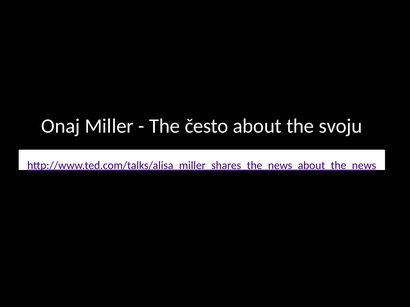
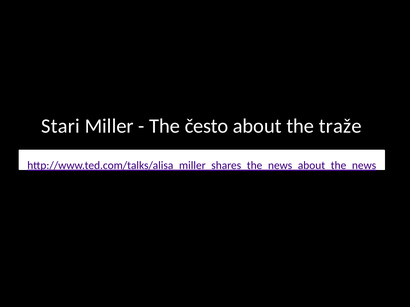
Onaj: Onaj -> Stari
svoju: svoju -> traže
